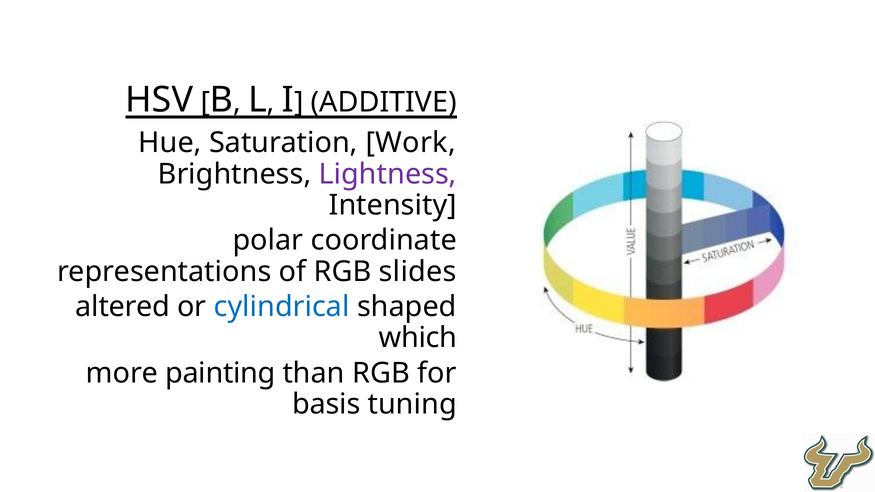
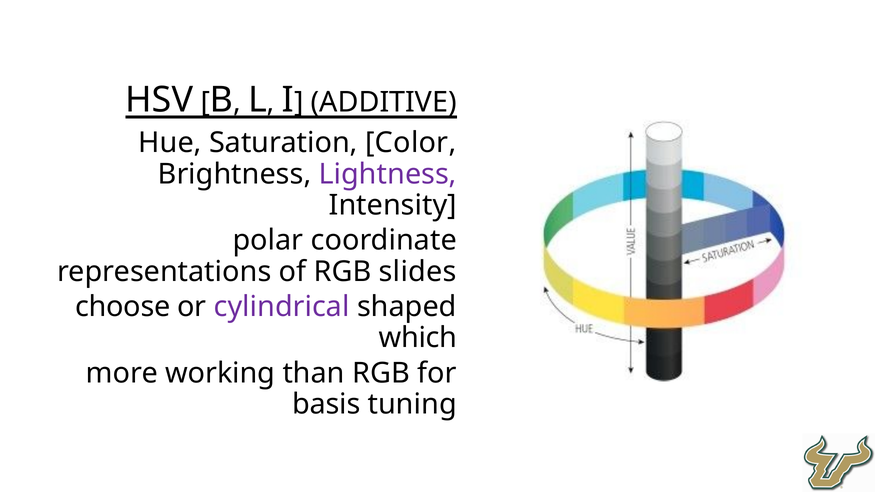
Work: Work -> Color
altered: altered -> choose
cylindrical colour: blue -> purple
painting: painting -> working
